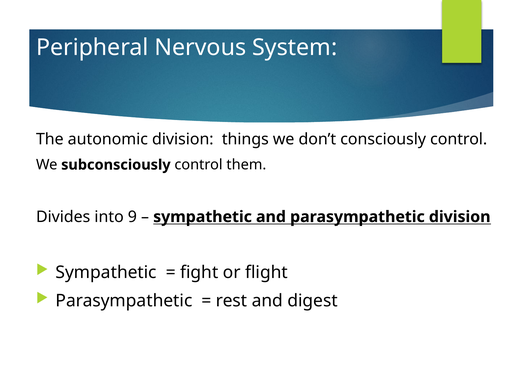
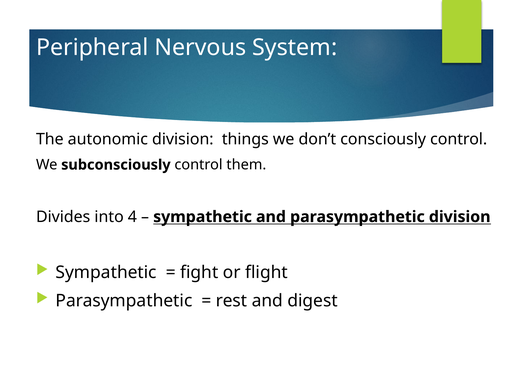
9: 9 -> 4
